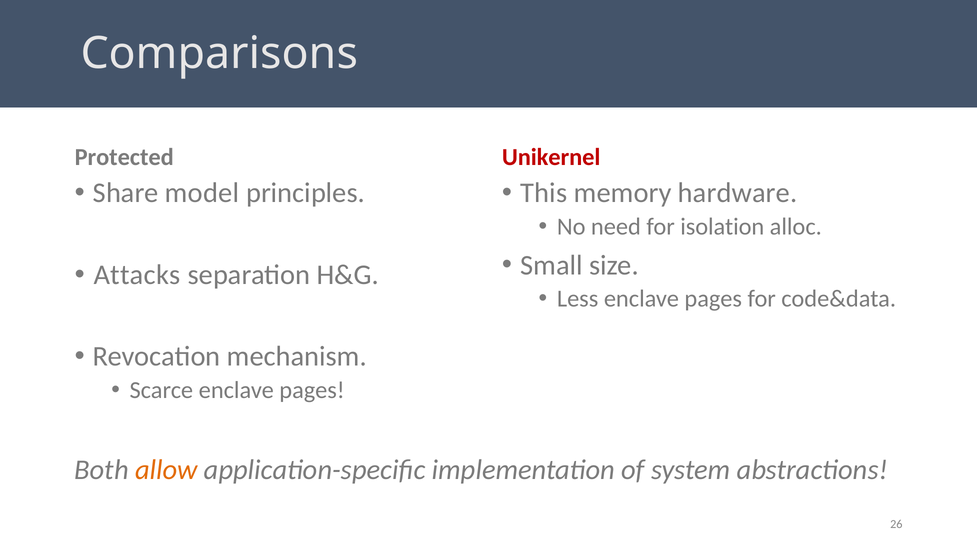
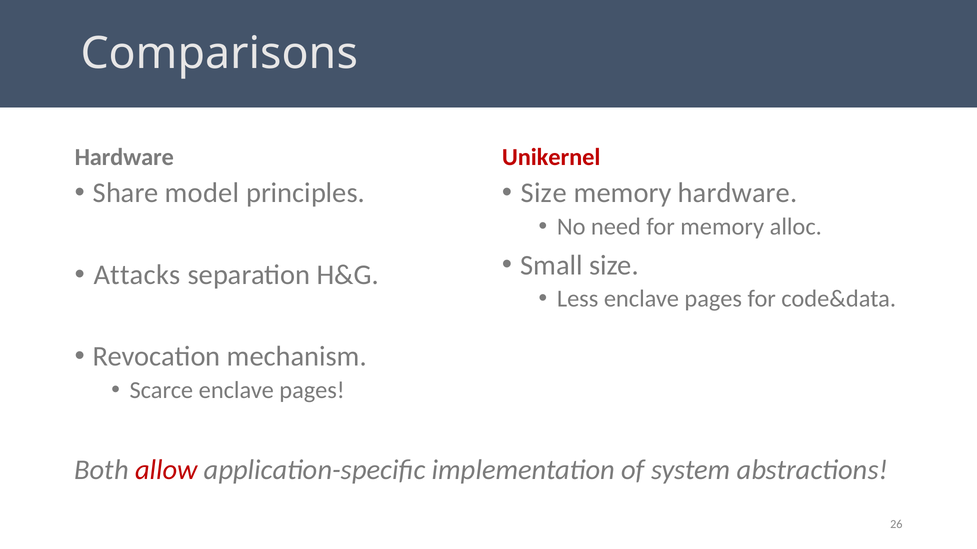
Protected at (124, 157): Protected -> Hardware
This at (544, 193): This -> Size
for isolation: isolation -> memory
allow colour: orange -> red
